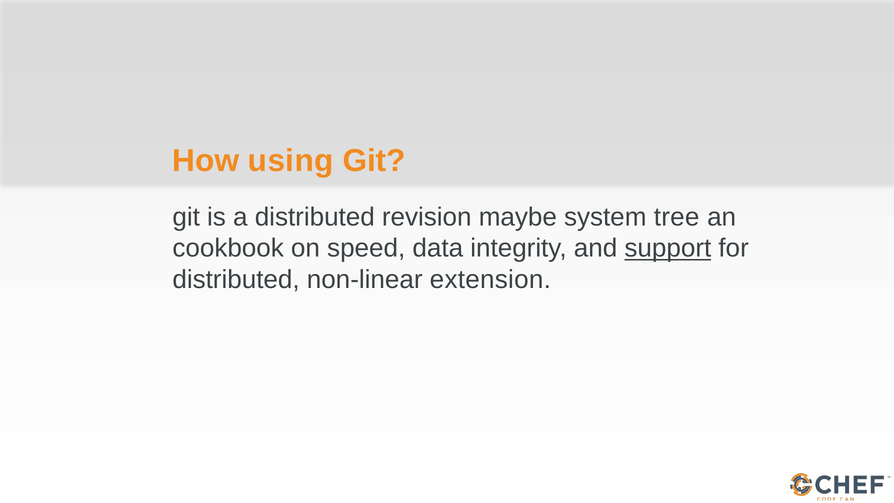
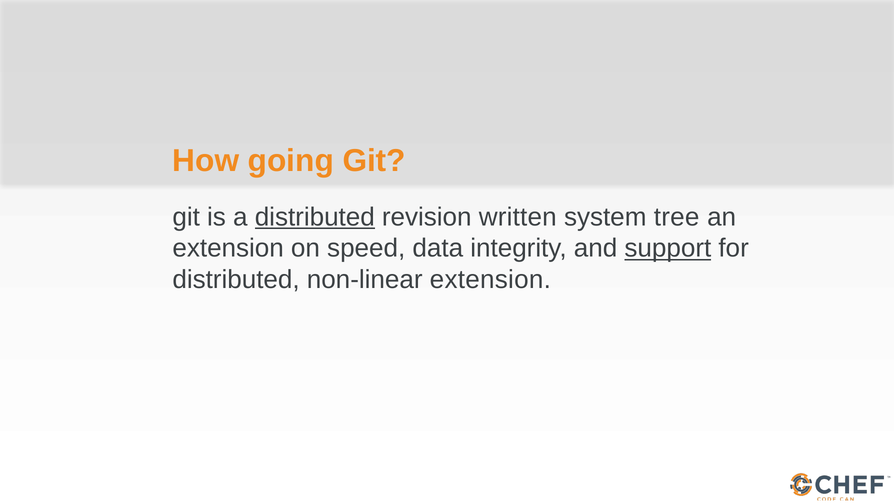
using: using -> going
distributed at (315, 217) underline: none -> present
maybe: maybe -> written
cookbook at (228, 248): cookbook -> extension
